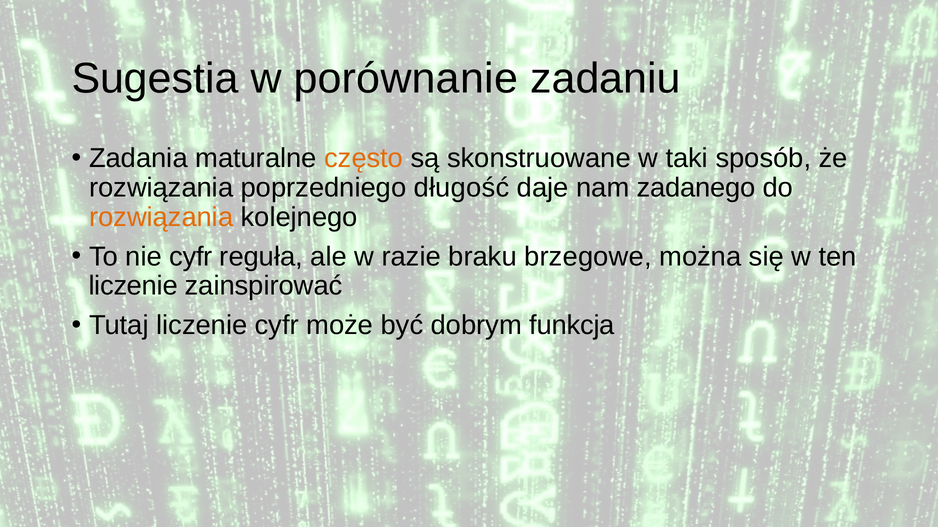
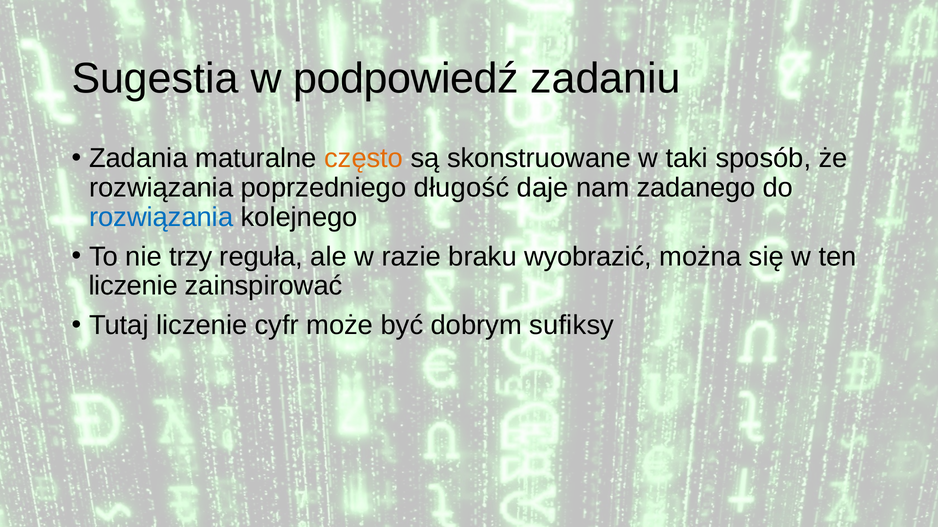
porównanie: porównanie -> podpowiedź
rozwiązania at (161, 218) colour: orange -> blue
nie cyfr: cyfr -> trzy
brzegowe: brzegowe -> wyobrazić
funkcja: funkcja -> sufiksy
